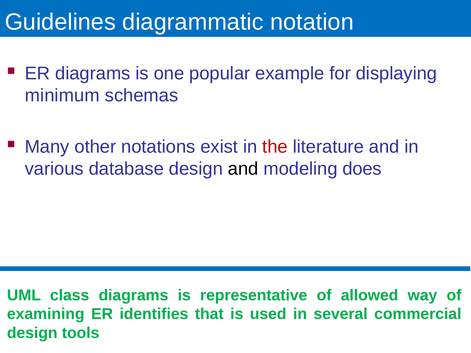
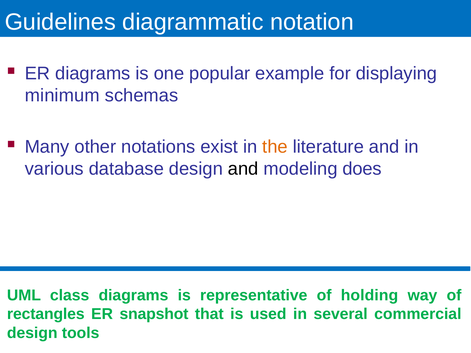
the colour: red -> orange
allowed: allowed -> holding
examining: examining -> rectangles
identifies: identifies -> snapshot
